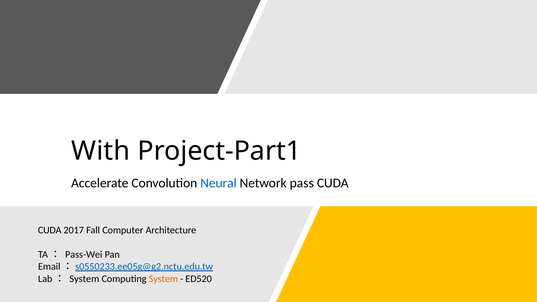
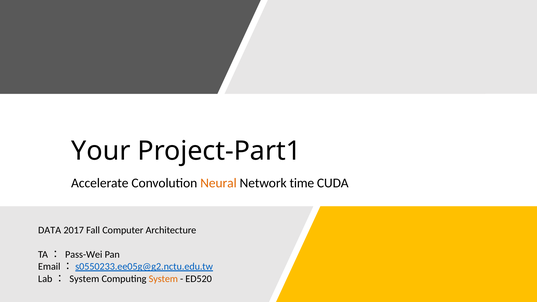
With: With -> Your
Neural colour: blue -> orange
pass: pass -> time
CUDA at (50, 230): CUDA -> DATA
